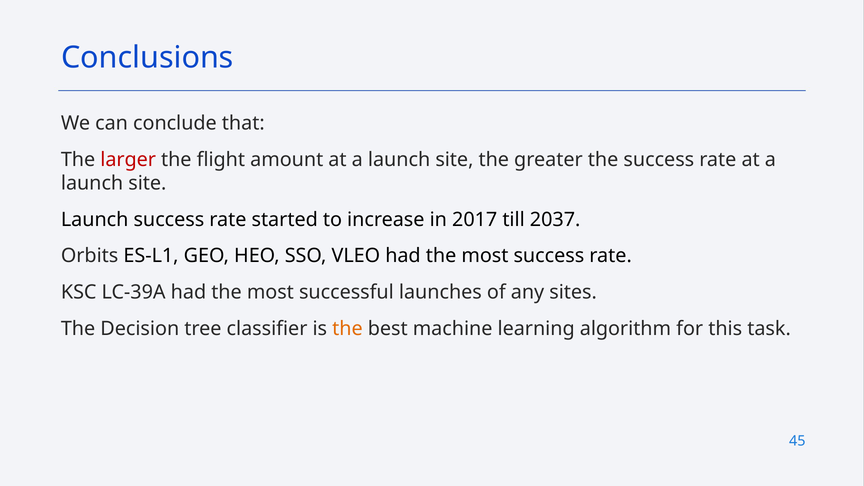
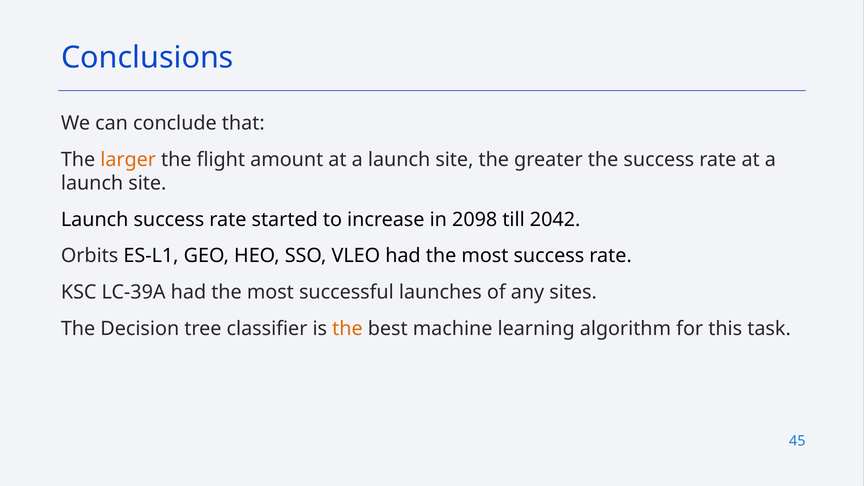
larger colour: red -> orange
2017: 2017 -> 2098
2037: 2037 -> 2042
